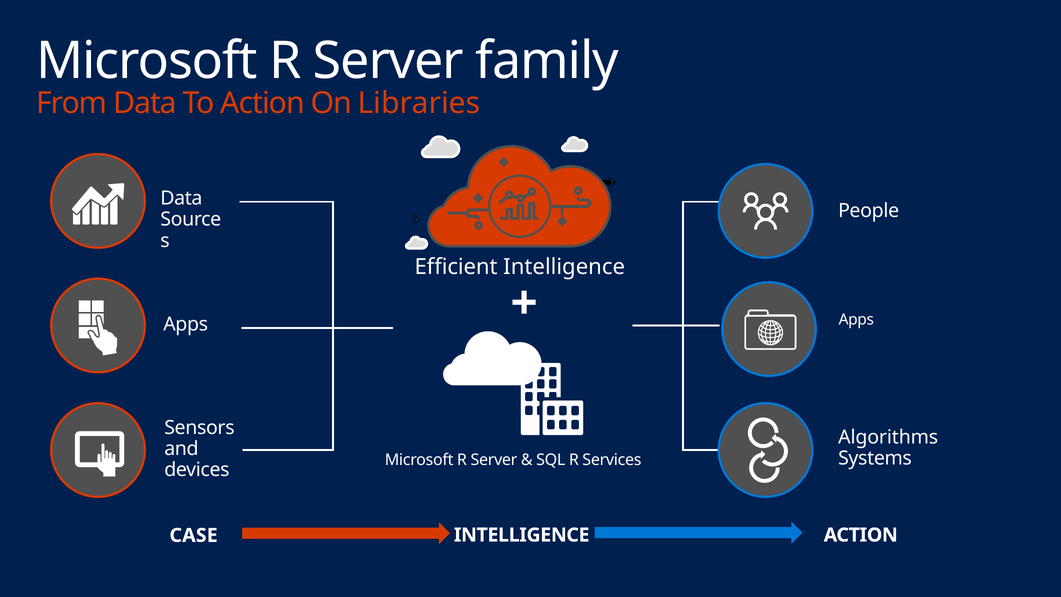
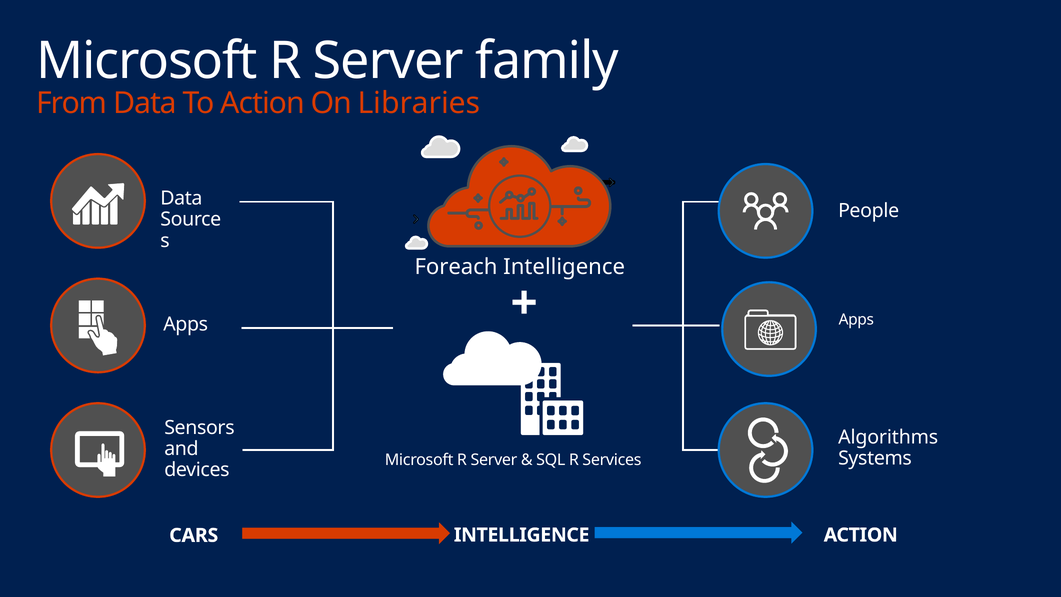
Efficient: Efficient -> Foreach
CASE: CASE -> CARS
